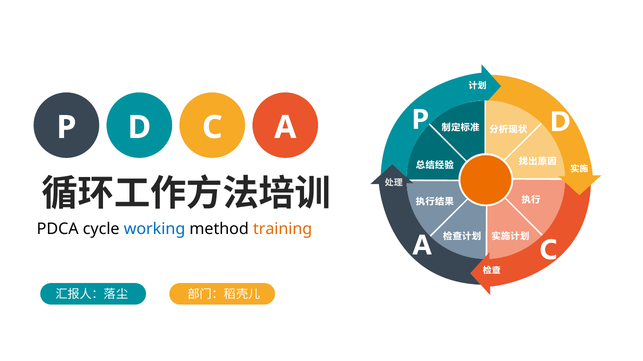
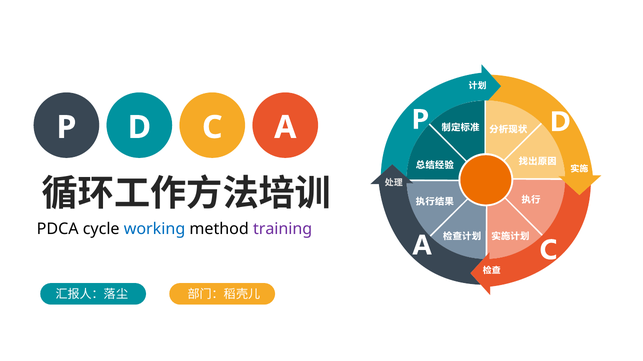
training colour: orange -> purple
